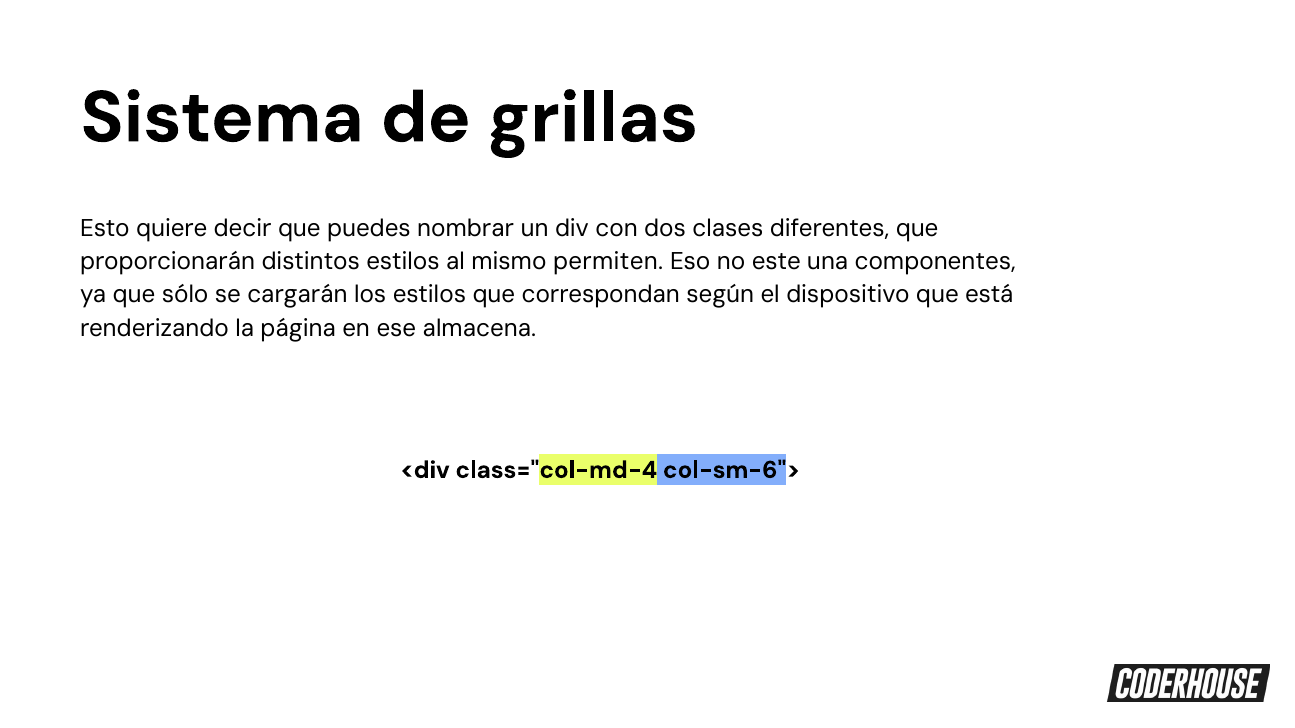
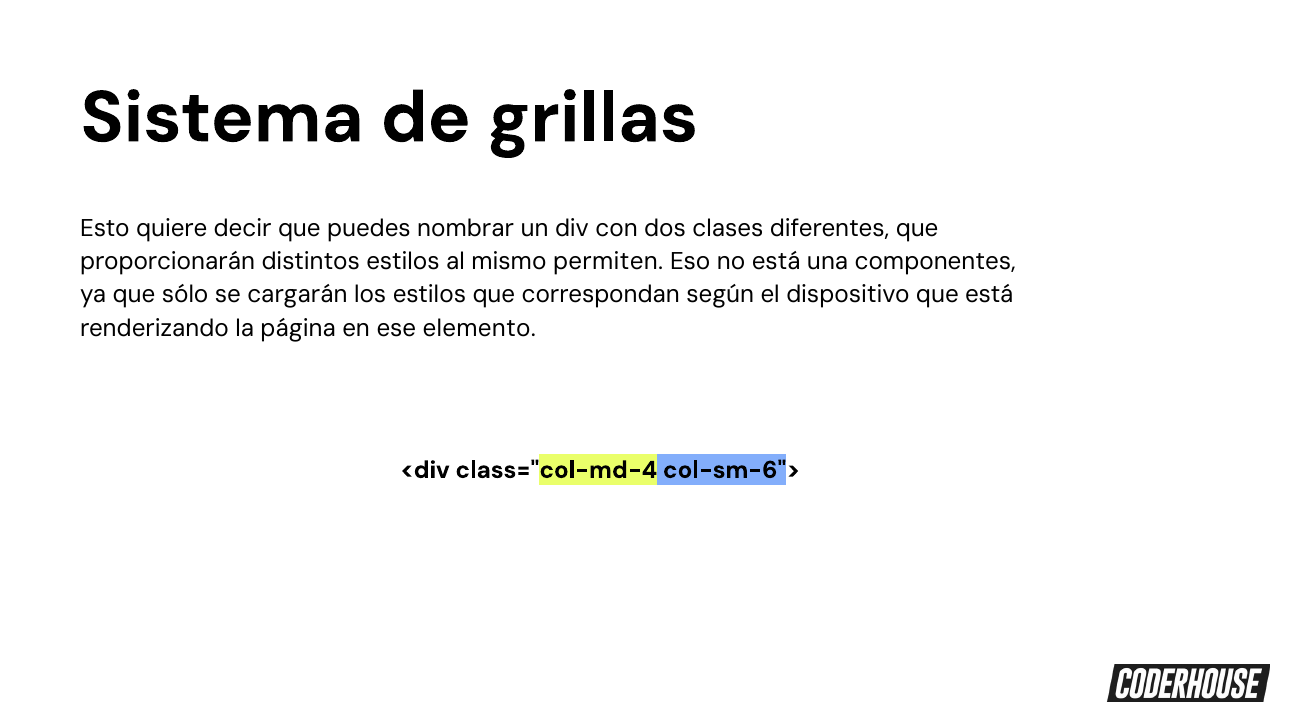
no este: este -> está
almacena: almacena -> elemento
